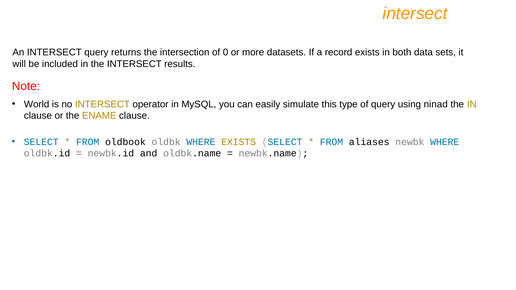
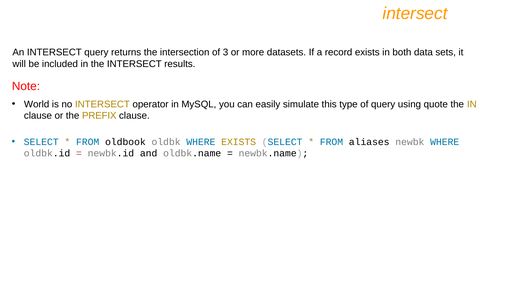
0: 0 -> 3
ninad: ninad -> quote
ENAME: ENAME -> PREFIX
